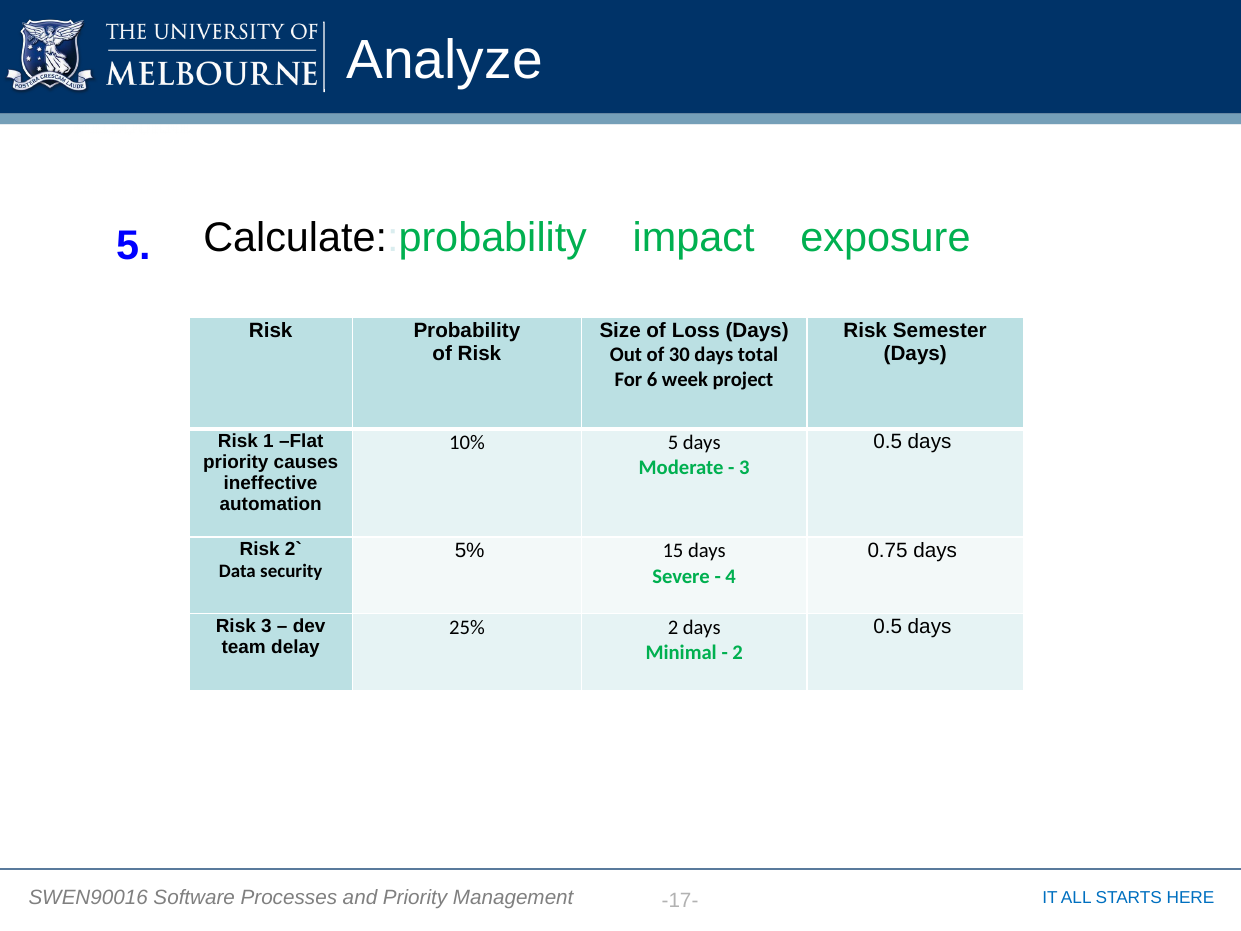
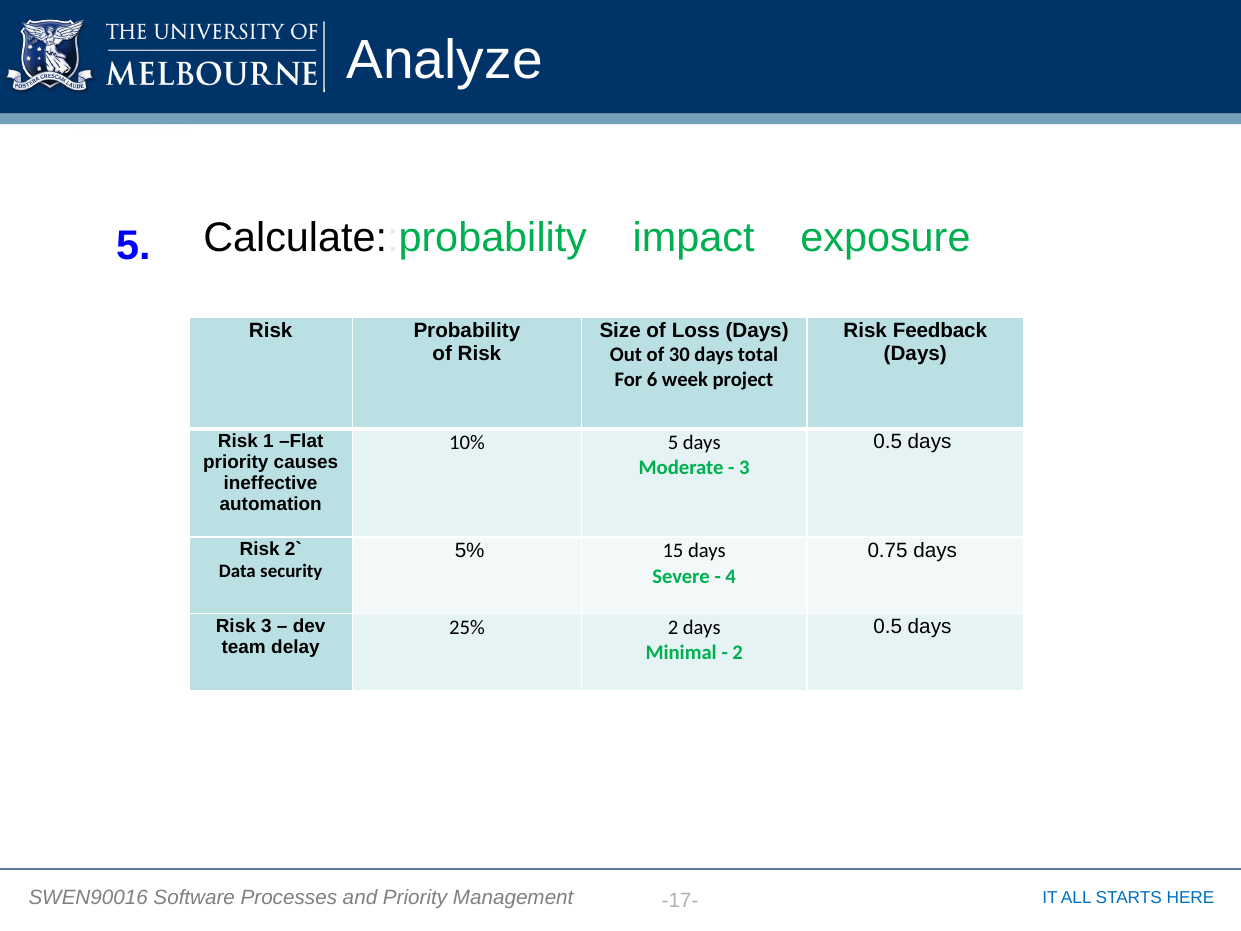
Semester: Semester -> Feedback
